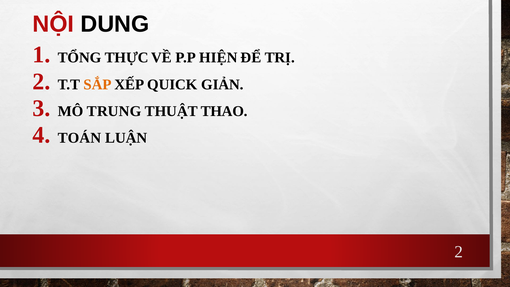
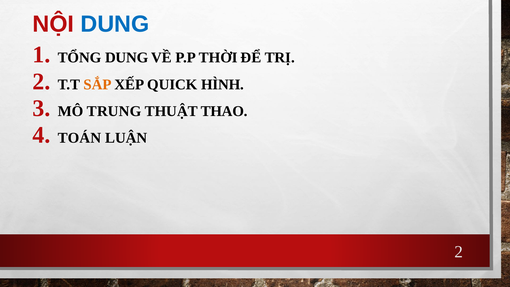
DUNG at (115, 24) colour: black -> blue
TỔNG THỰC: THỰC -> DUNG
HIỆN: HIỆN -> THỜI
GIẢN: GIẢN -> HÌNH
